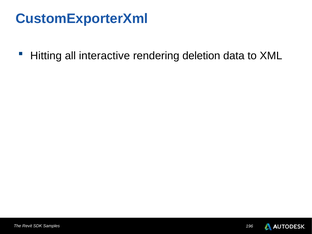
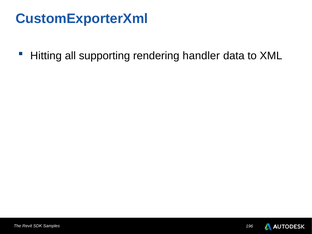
interactive: interactive -> supporting
deletion: deletion -> handler
